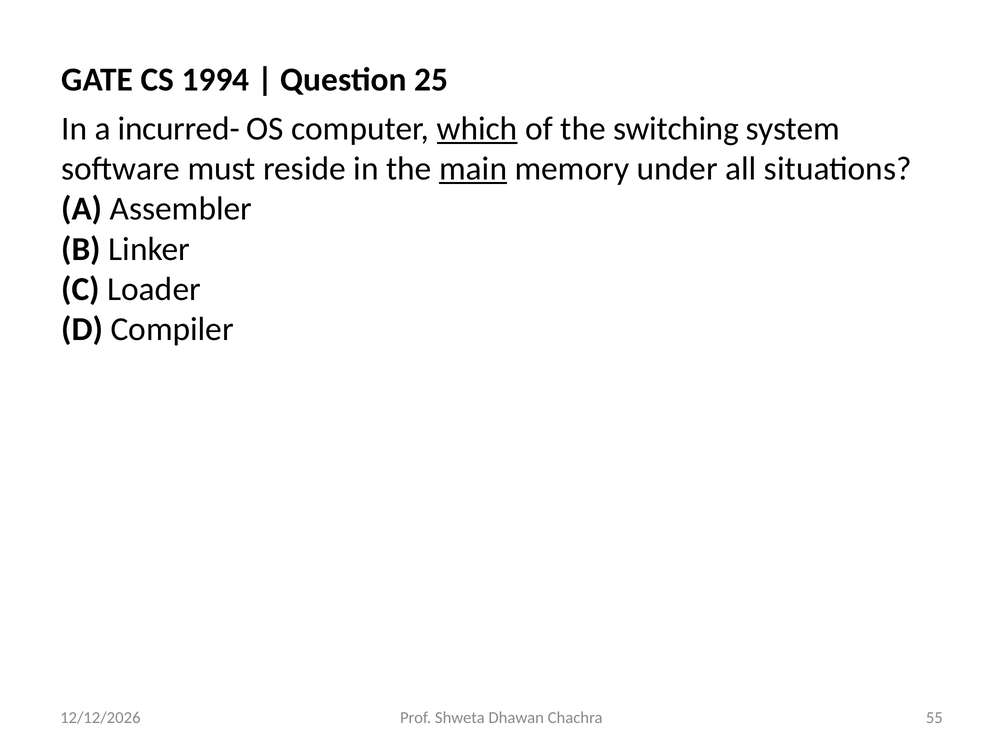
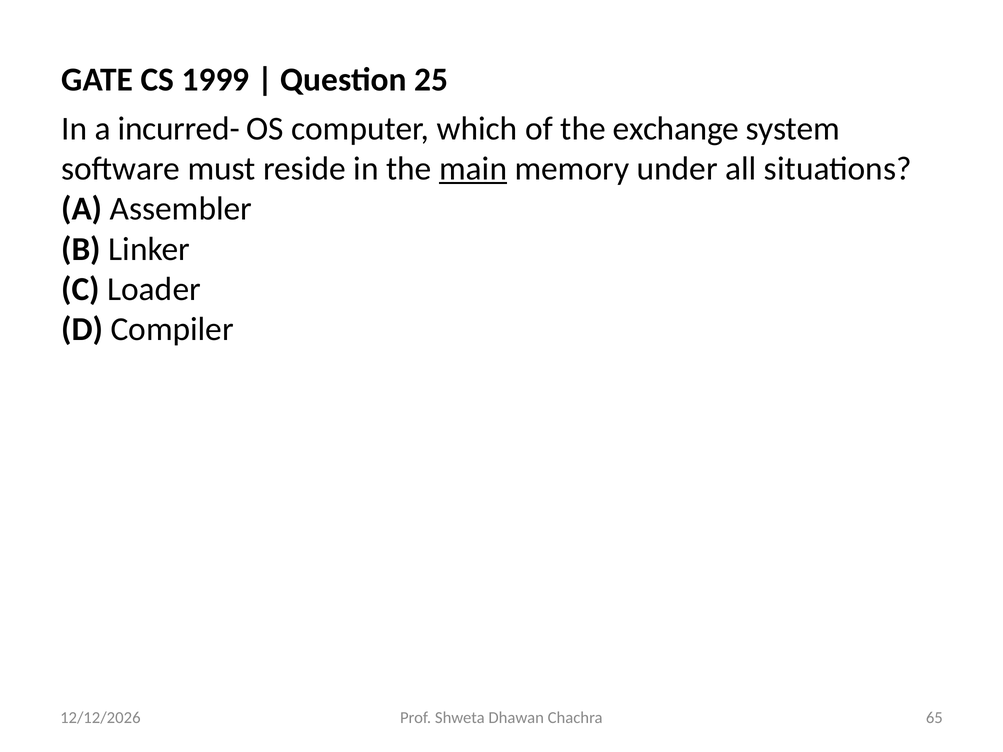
1994: 1994 -> 1999
which underline: present -> none
switching: switching -> exchange
55: 55 -> 65
